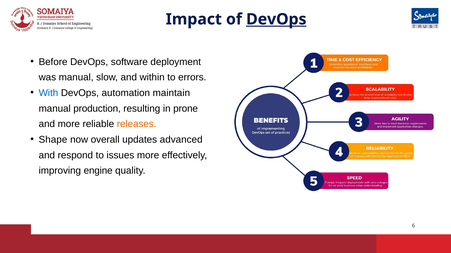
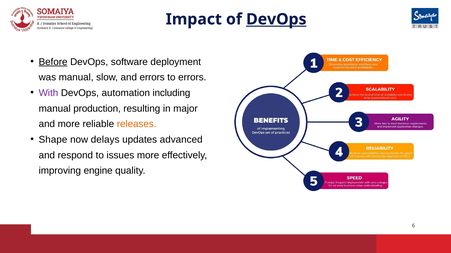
Before underline: none -> present
and within: within -> errors
With colour: blue -> purple
maintain: maintain -> including
prone: prone -> major
overall: overall -> delays
